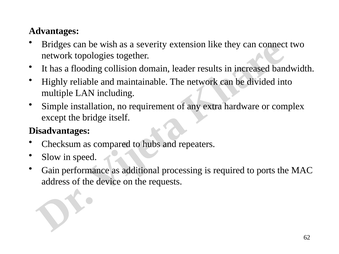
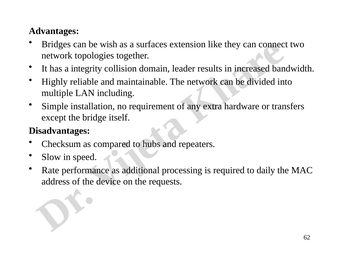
severity: severity -> surfaces
flooding: flooding -> integrity
complex: complex -> transfers
Gain: Gain -> Rate
ports: ports -> daily
